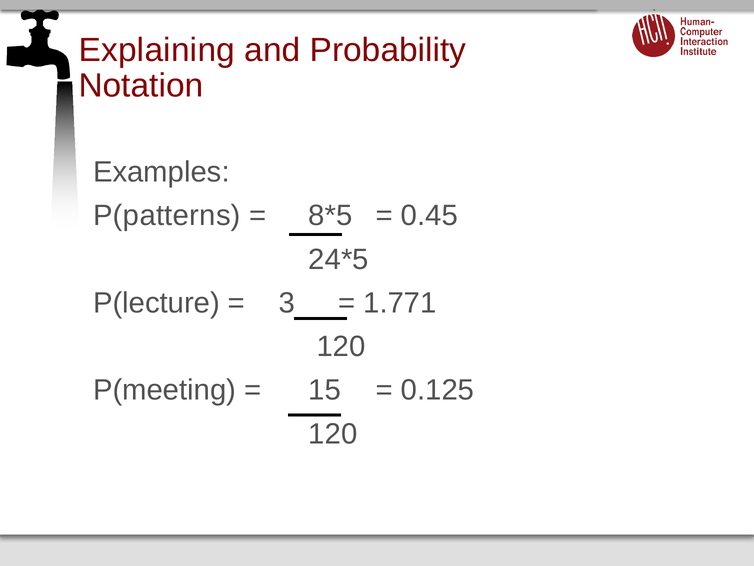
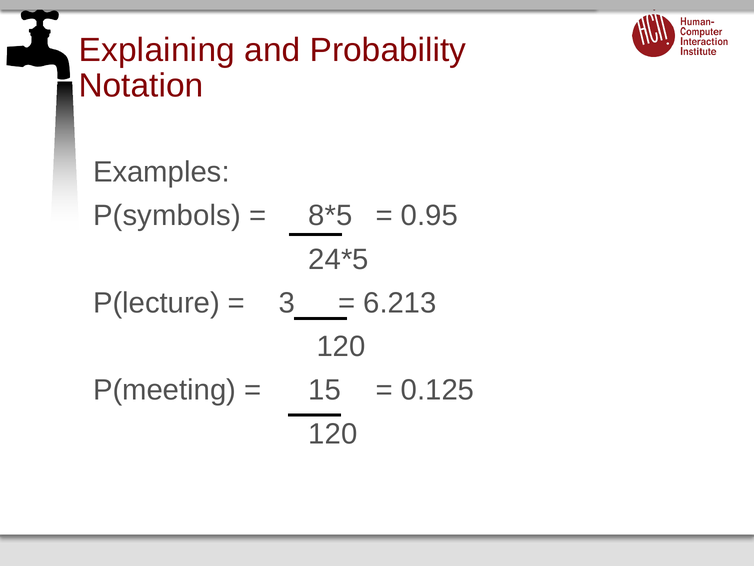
P(patterns: P(patterns -> P(symbols
0.45: 0.45 -> 0.95
1.771: 1.771 -> 6.213
